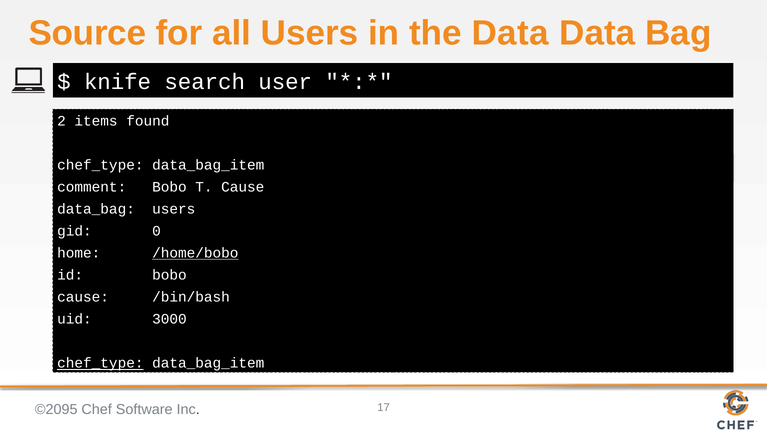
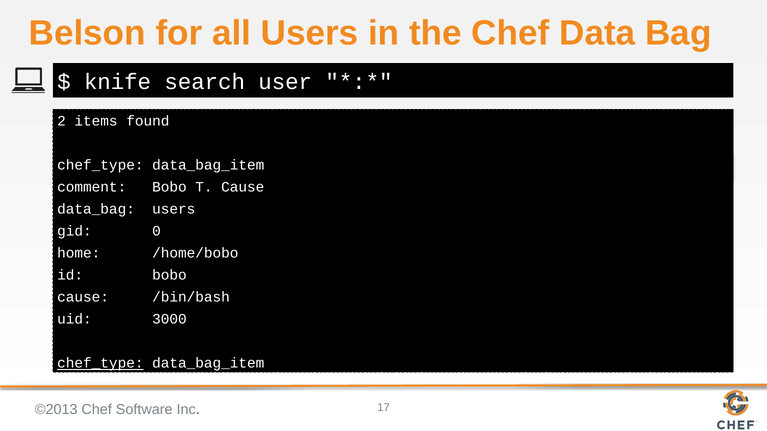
Source: Source -> Belson
the Data: Data -> Chef
/home/bobo underline: present -> none
©2095: ©2095 -> ©2013
